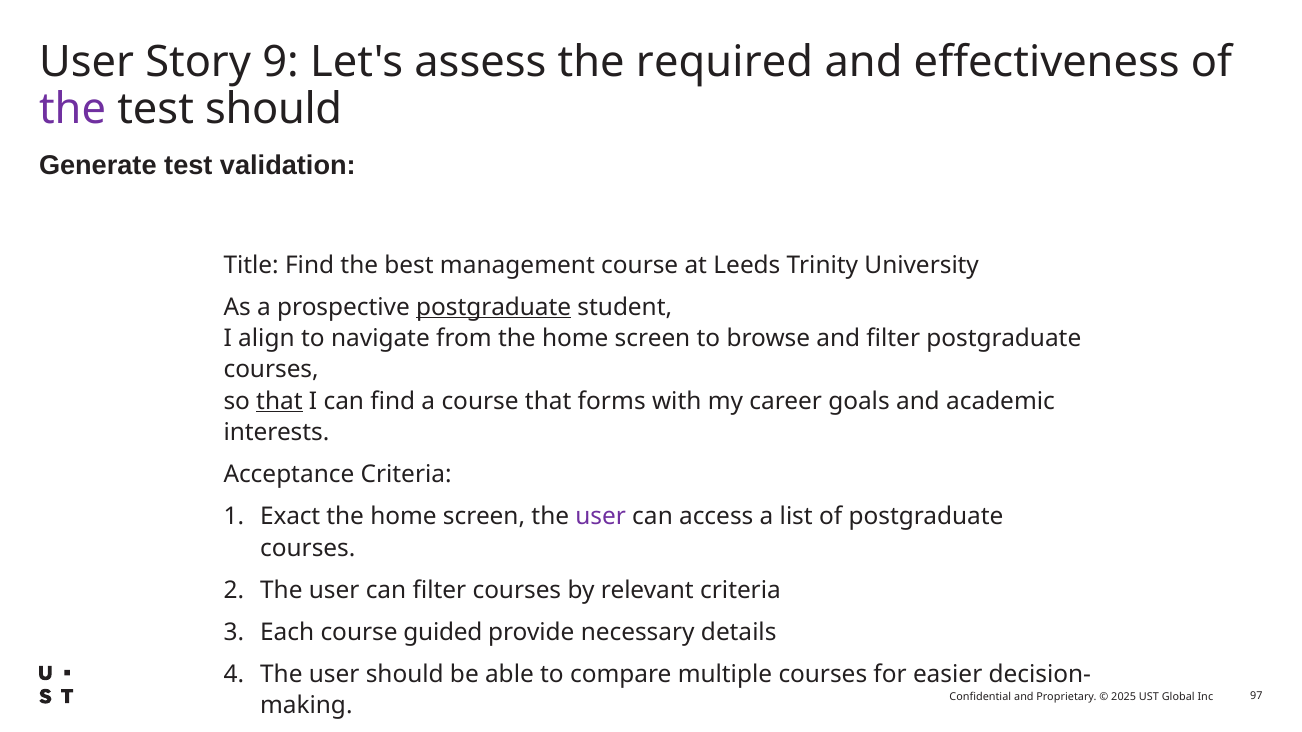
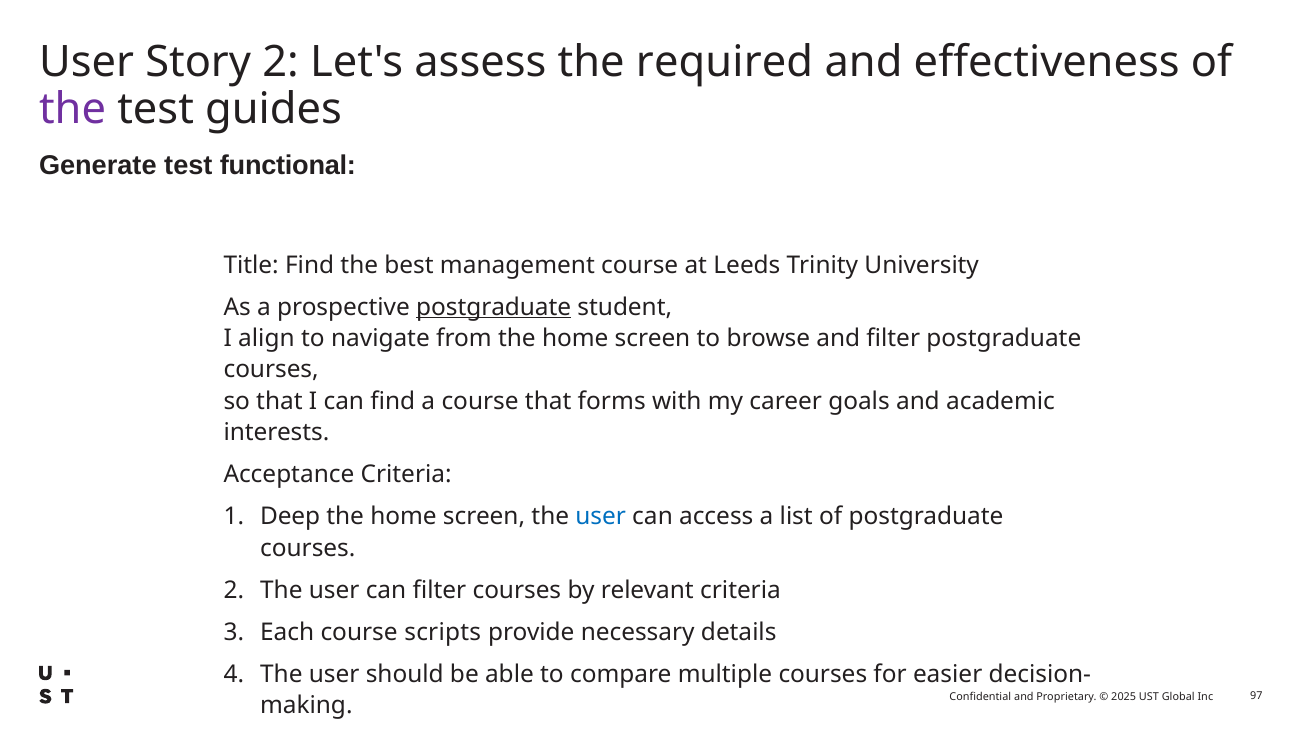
Story 9: 9 -> 2
test should: should -> guides
validation: validation -> functional
that at (279, 401) underline: present -> none
Exact: Exact -> Deep
user at (601, 517) colour: purple -> blue
guided: guided -> scripts
